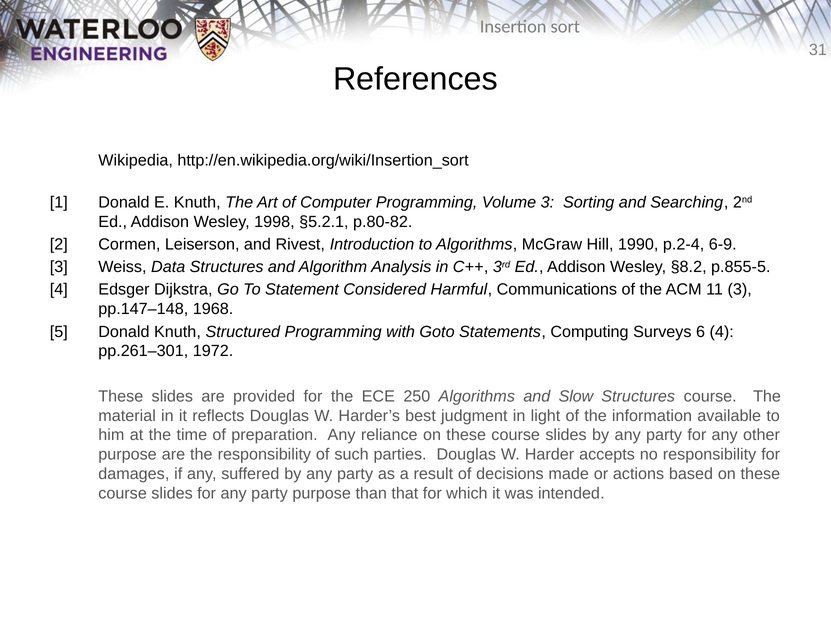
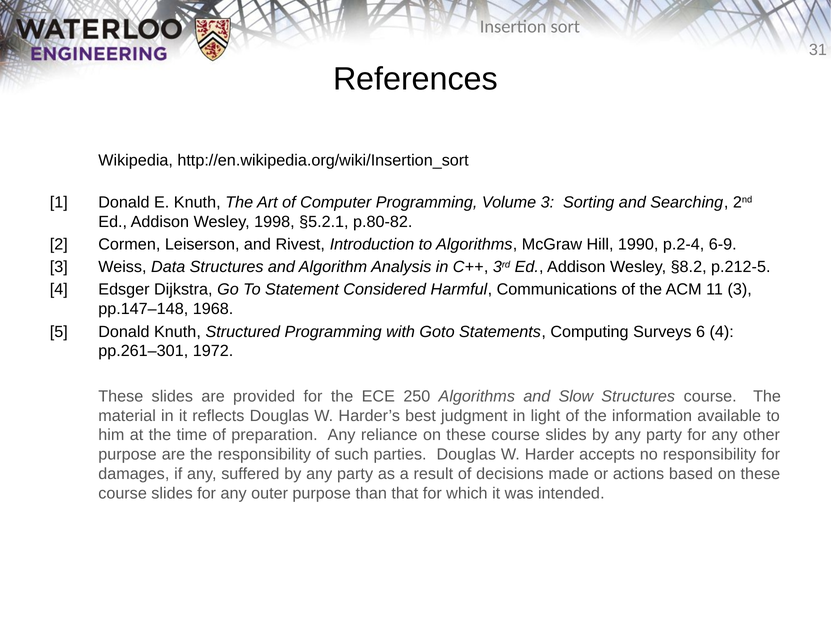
p.855-5: p.855-5 -> p.212-5
for any party: party -> outer
